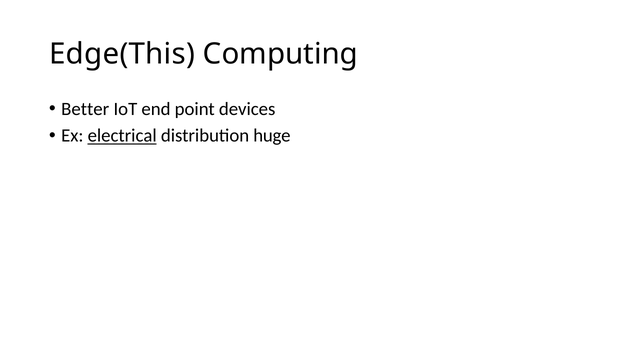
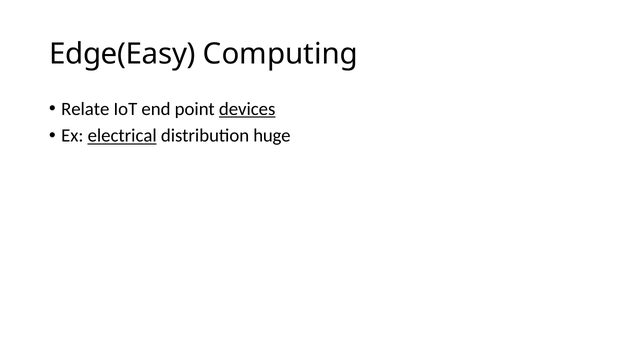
Edge(This: Edge(This -> Edge(Easy
Better: Better -> Relate
devices underline: none -> present
